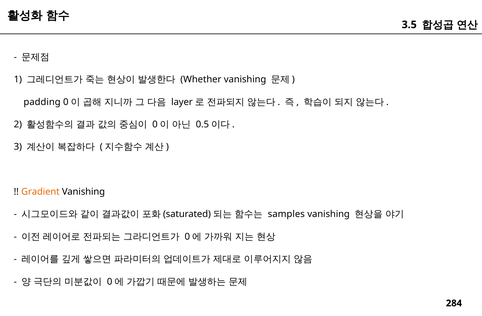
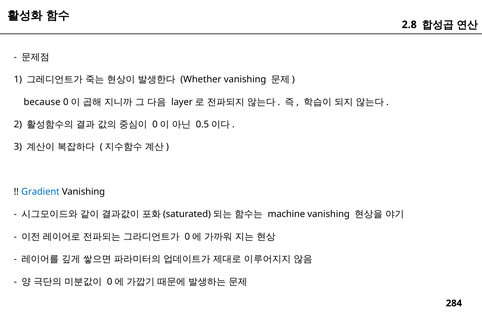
3.5: 3.5 -> 2.8
padding: padding -> because
Gradient colour: orange -> blue
samples: samples -> machine
